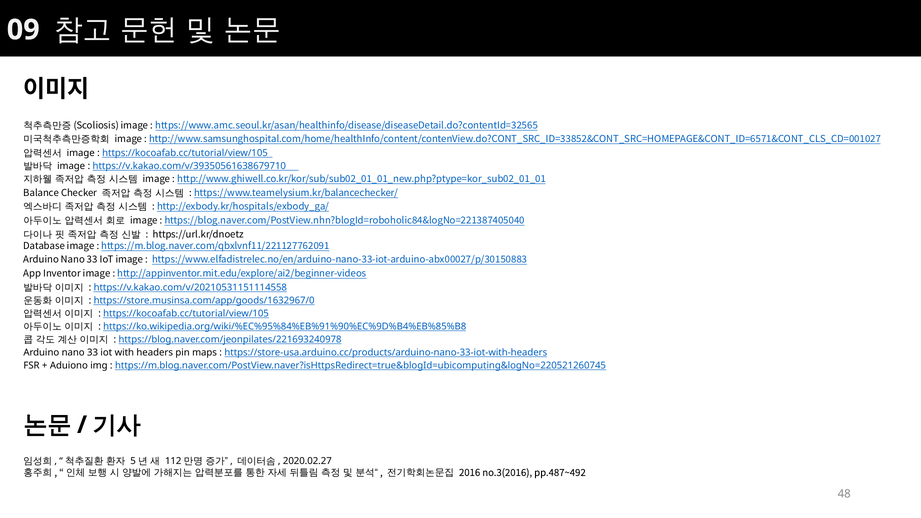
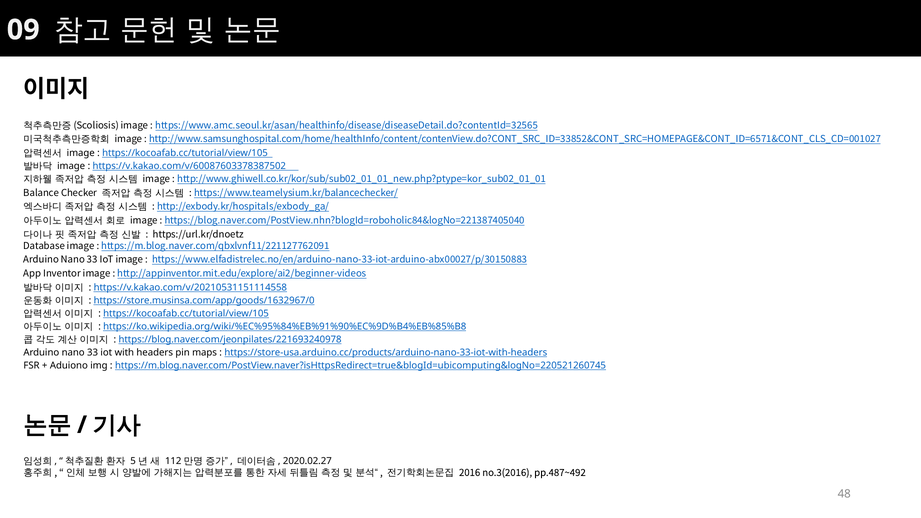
https://v.kakao.com/v/39350561638679710: https://v.kakao.com/v/39350561638679710 -> https://v.kakao.com/v/60087603378387502
